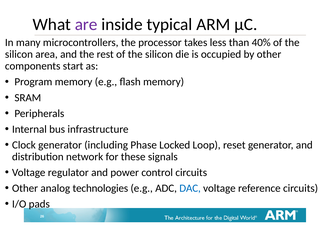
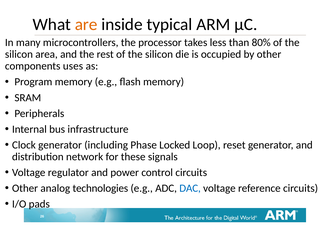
are colour: purple -> orange
40%: 40% -> 80%
start: start -> uses
